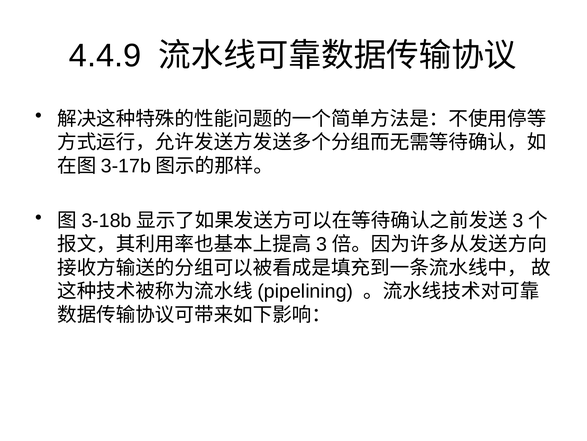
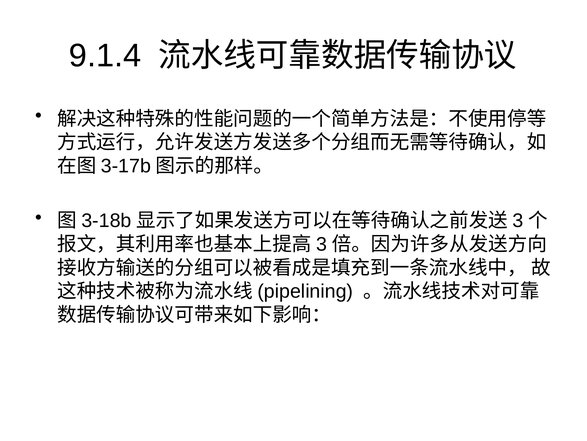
4.4.9: 4.4.9 -> 9.1.4
